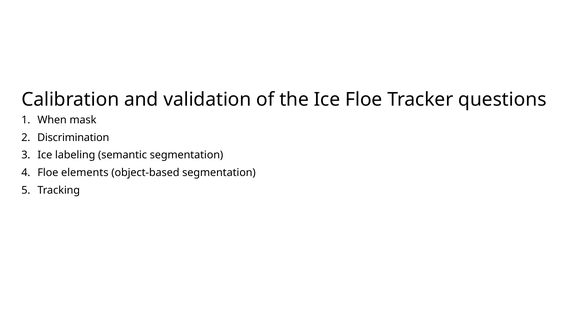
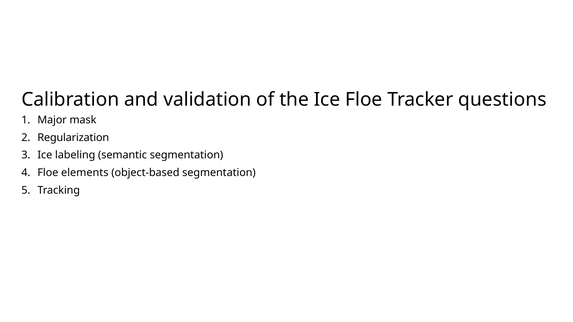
When: When -> Major
Discrimination: Discrimination -> Regularization
